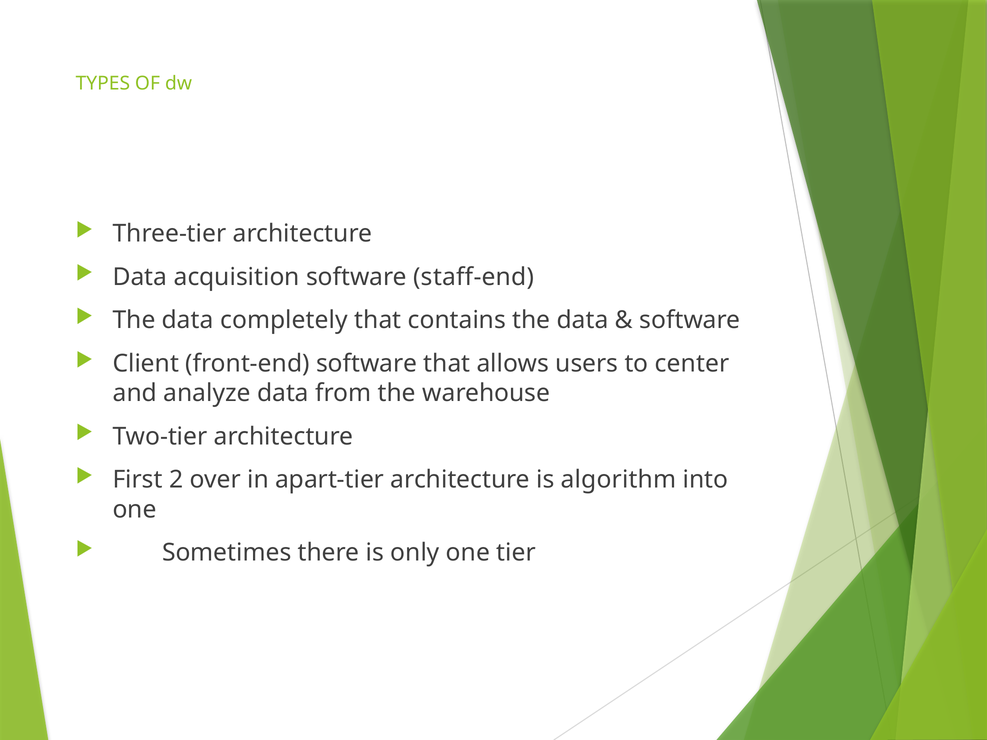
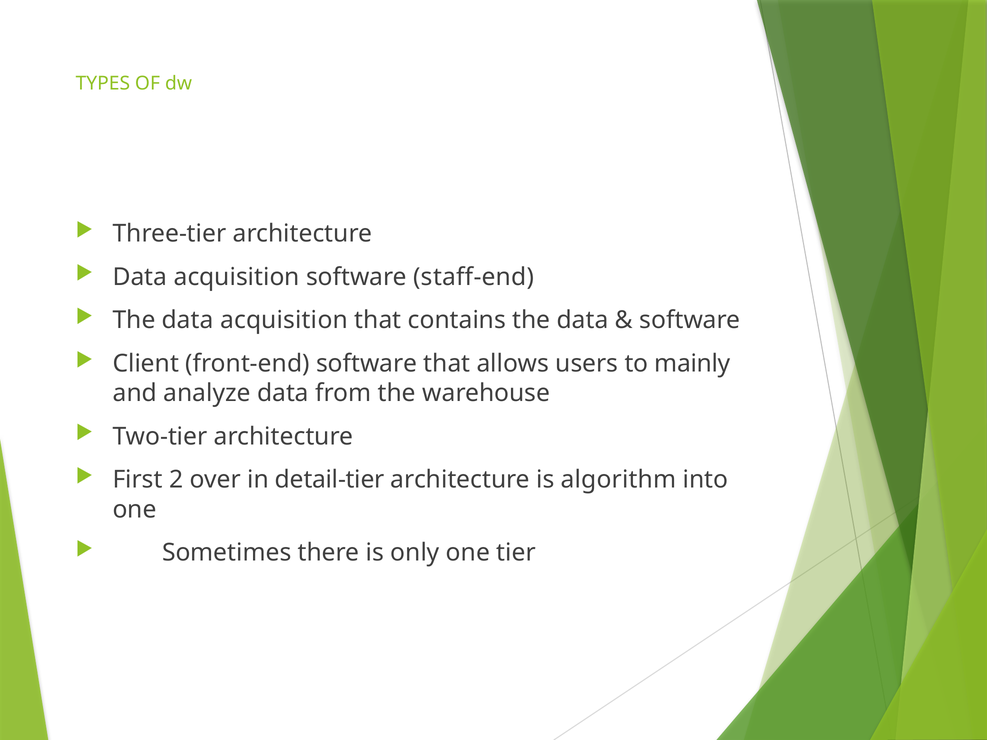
The data completely: completely -> acquisition
center: center -> mainly
apart-tier: apart-tier -> detail-tier
